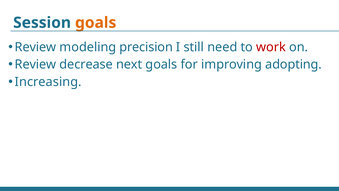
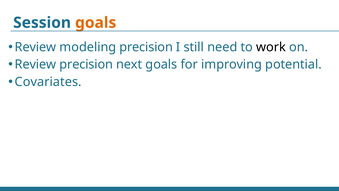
work colour: red -> black
Review decrease: decrease -> precision
adopting: adopting -> potential
Increasing: Increasing -> Covariates
